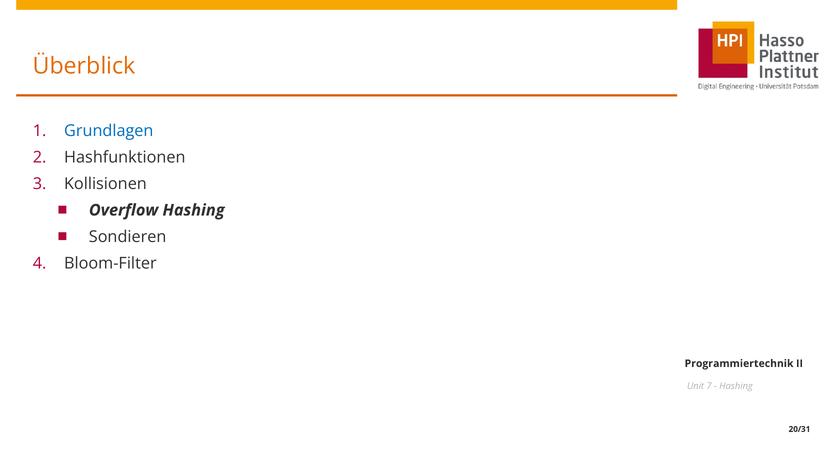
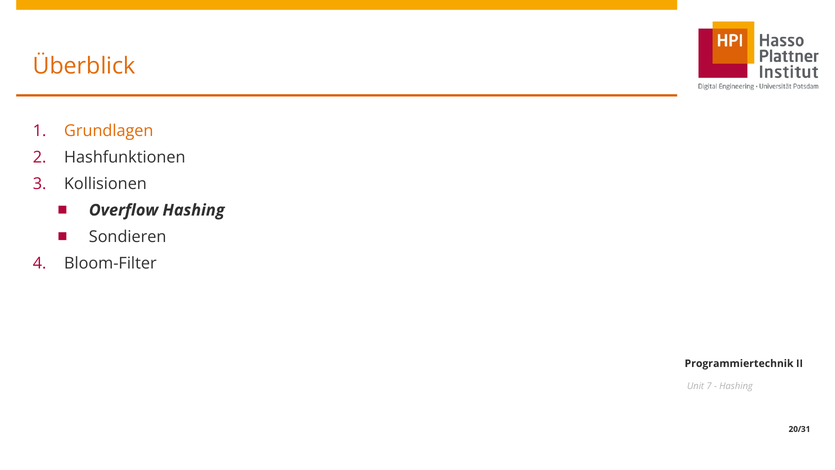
Grundlagen colour: blue -> orange
